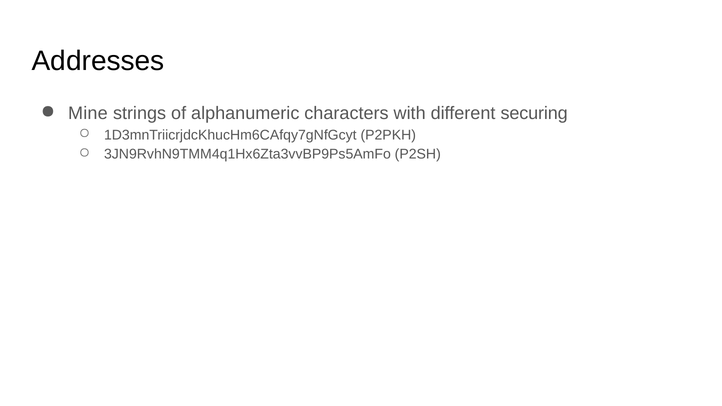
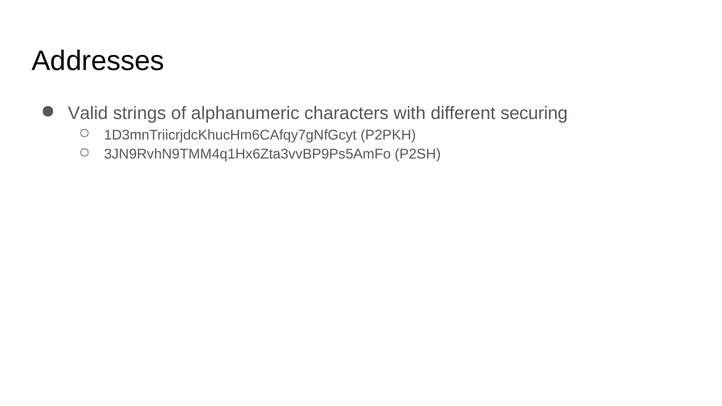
Mine: Mine -> Valid
